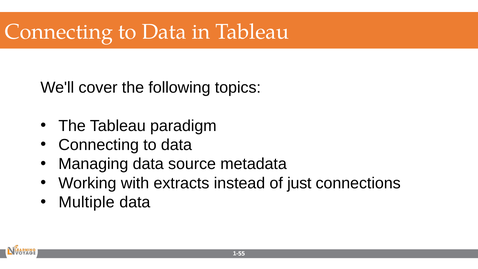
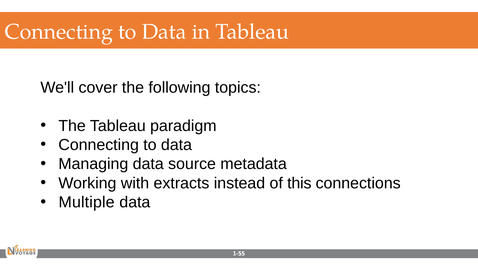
just: just -> this
